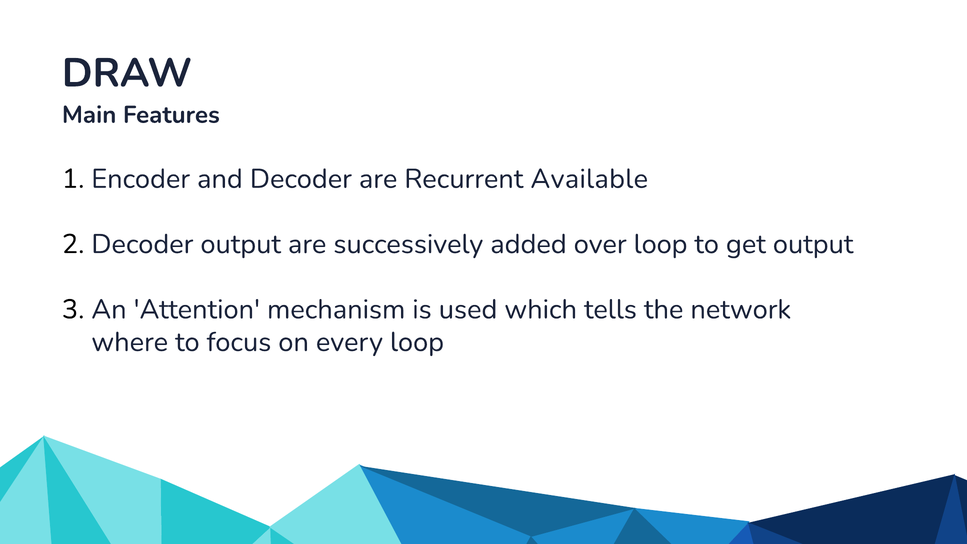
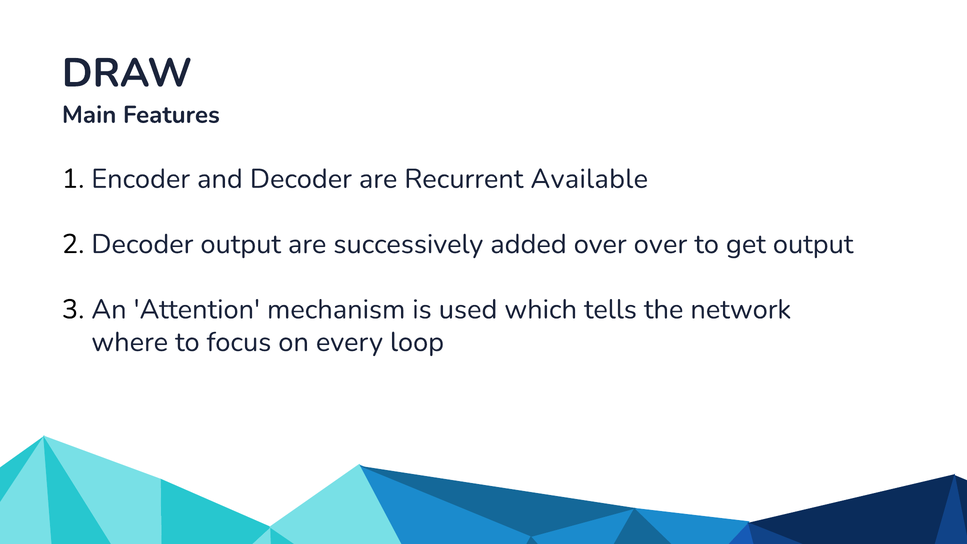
over loop: loop -> over
